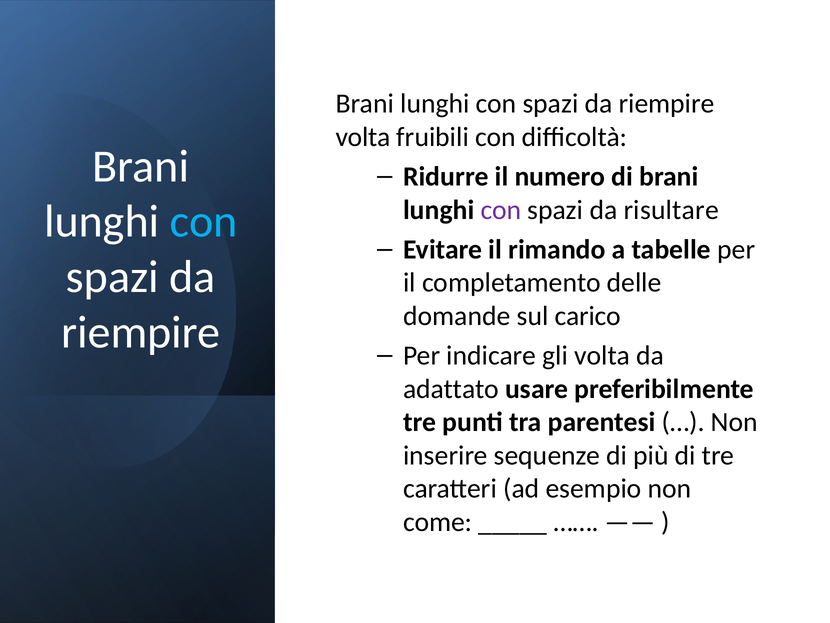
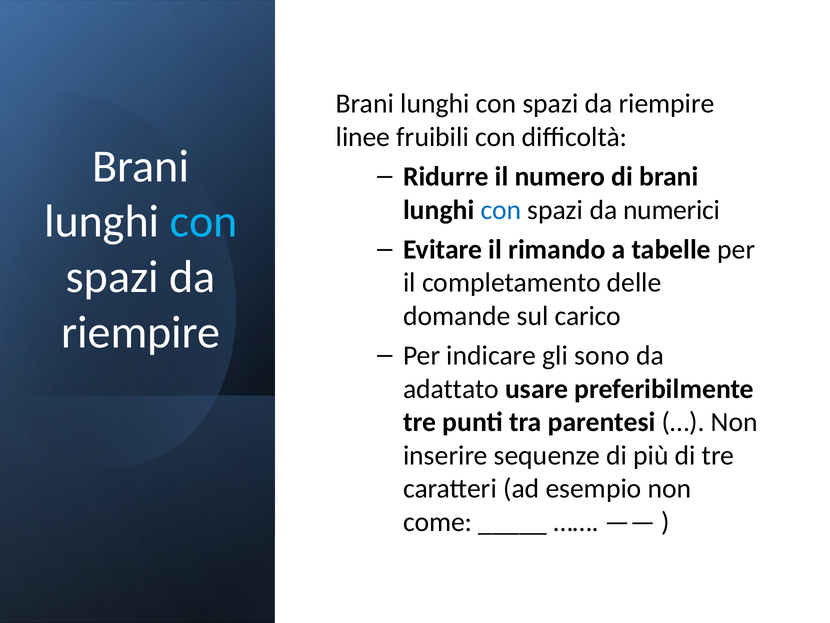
volta at (363, 137): volta -> linee
con at (501, 210) colour: purple -> blue
risultare: risultare -> numerici
gli volta: volta -> sono
